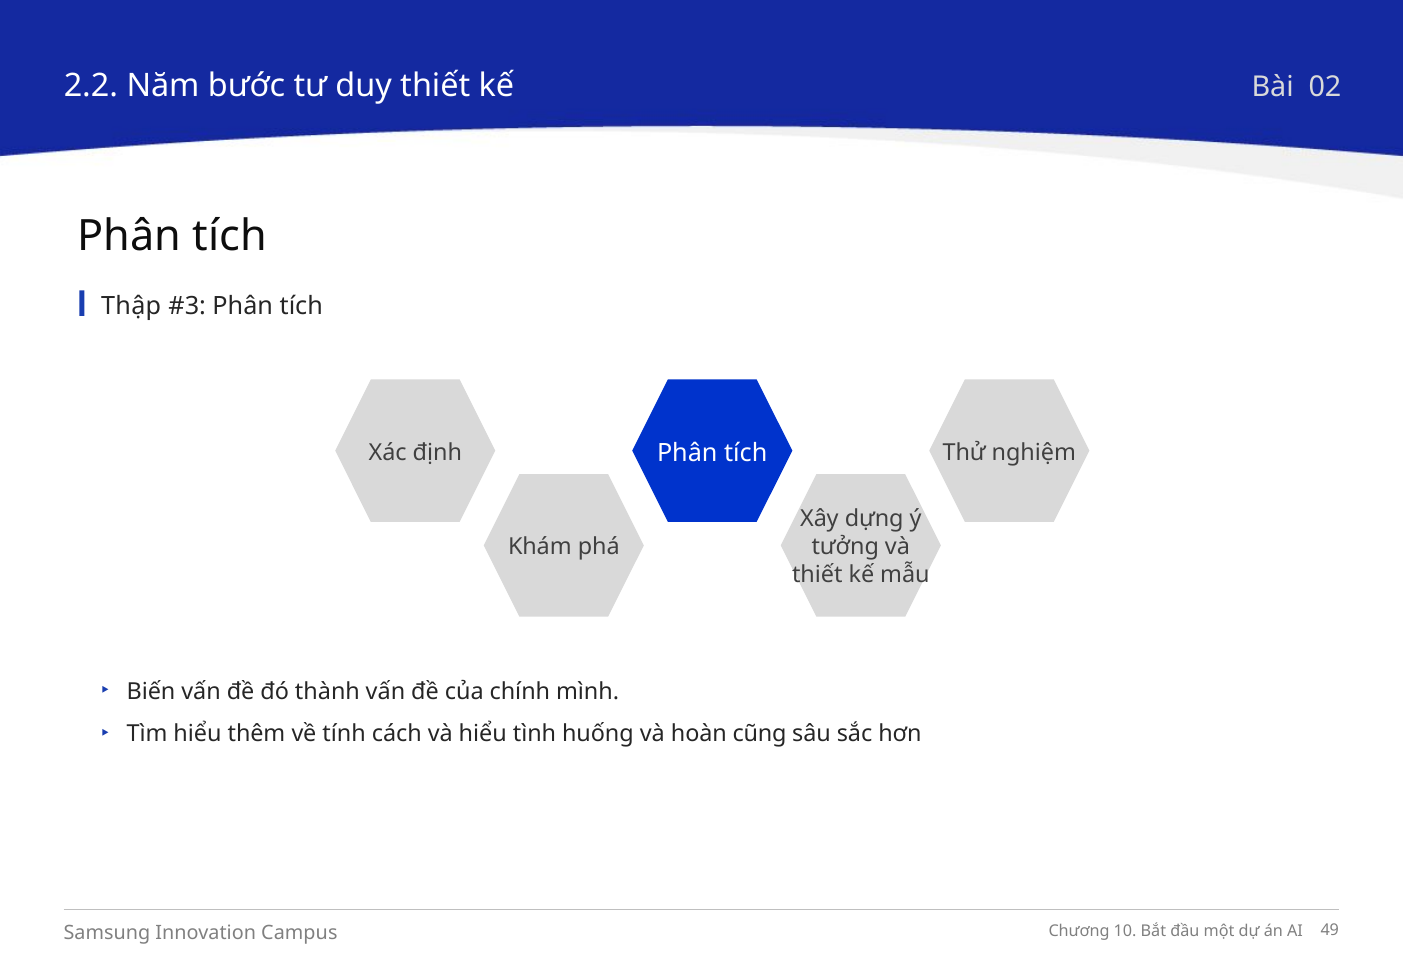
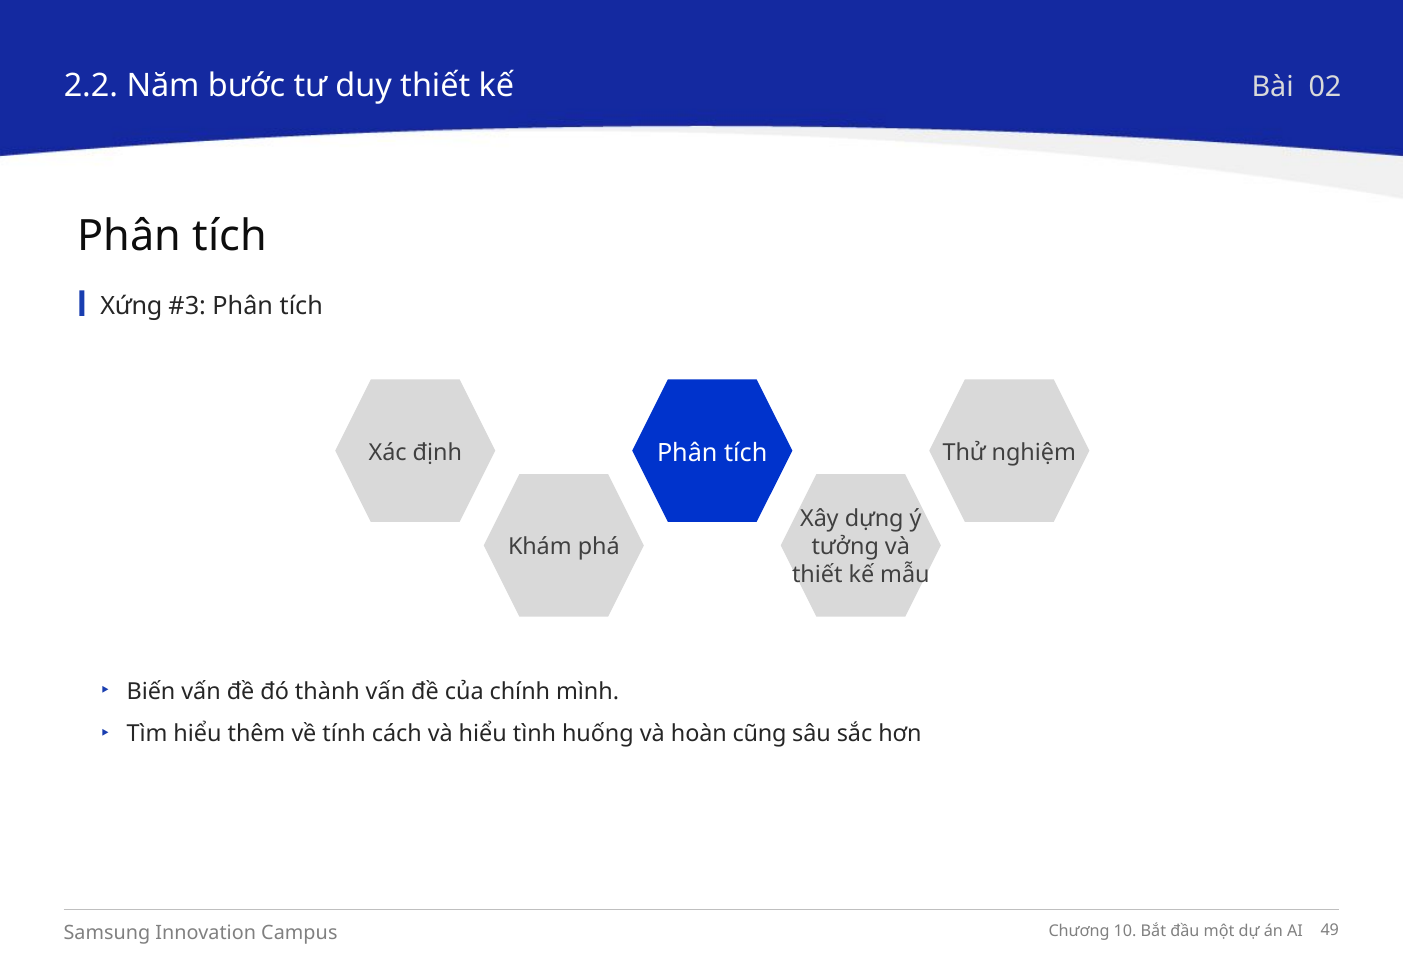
Thập: Thập -> Xứng
